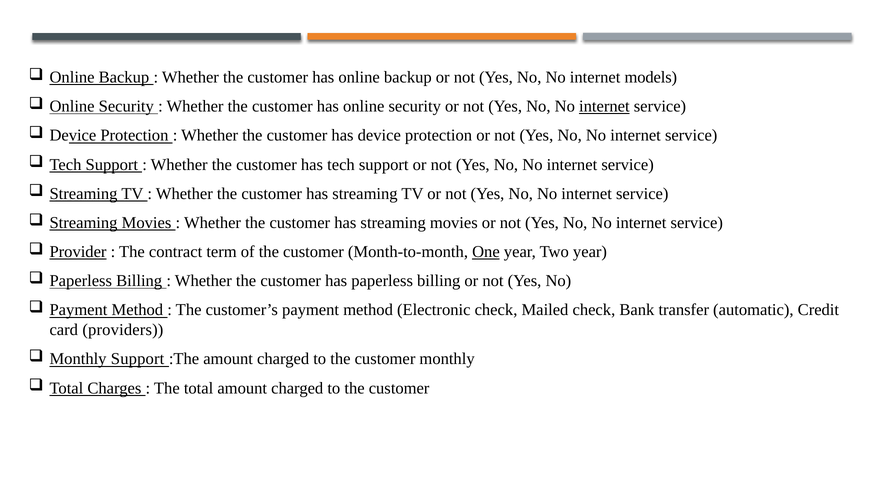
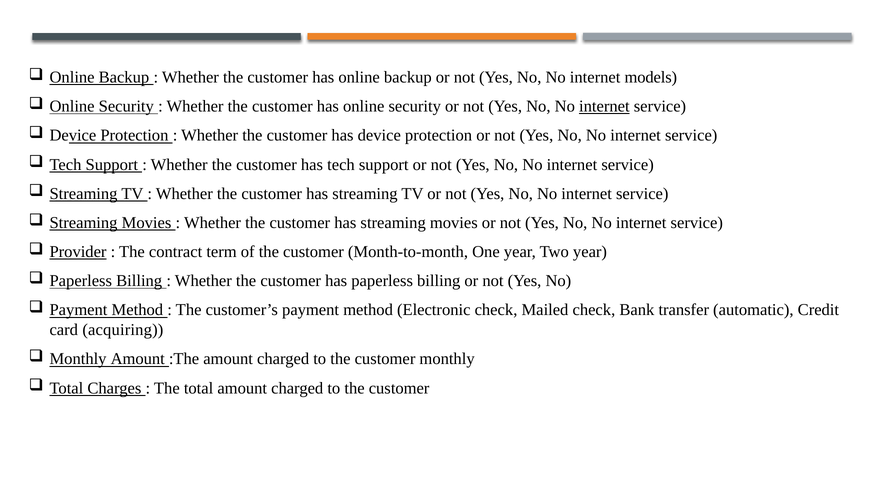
One underline: present -> none
providers: providers -> acquiring
Monthly Support: Support -> Amount
